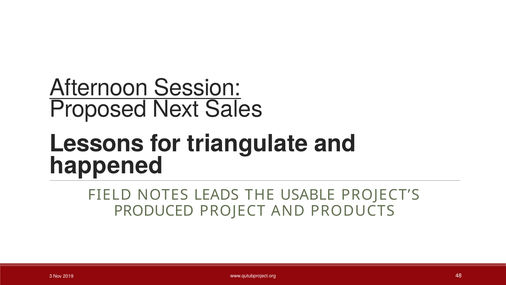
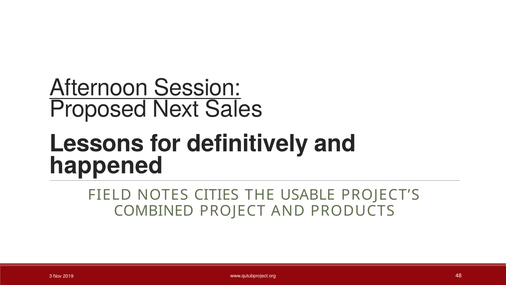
triangulate: triangulate -> definitively
LEADS: LEADS -> CITIES
PRODUCED: PRODUCED -> COMBINED
